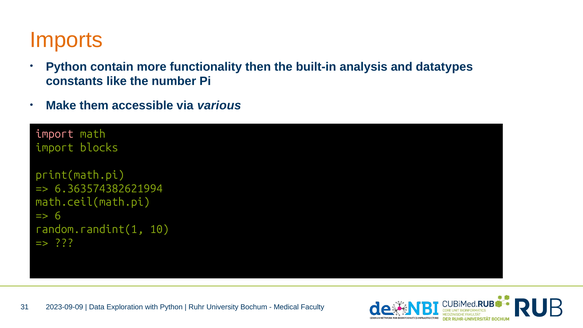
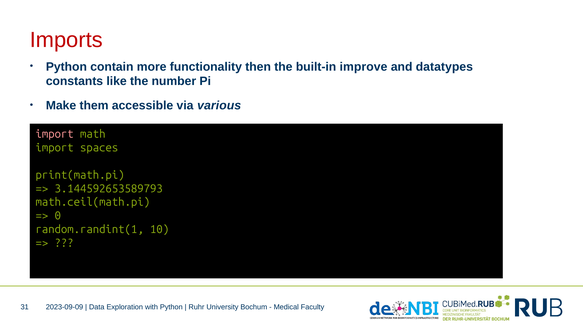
Imports colour: orange -> red
analysis: analysis -> improve
blocks: blocks -> spaces
6.363574382621994: 6.363574382621994 -> 3.144592653589793
6: 6 -> 0
